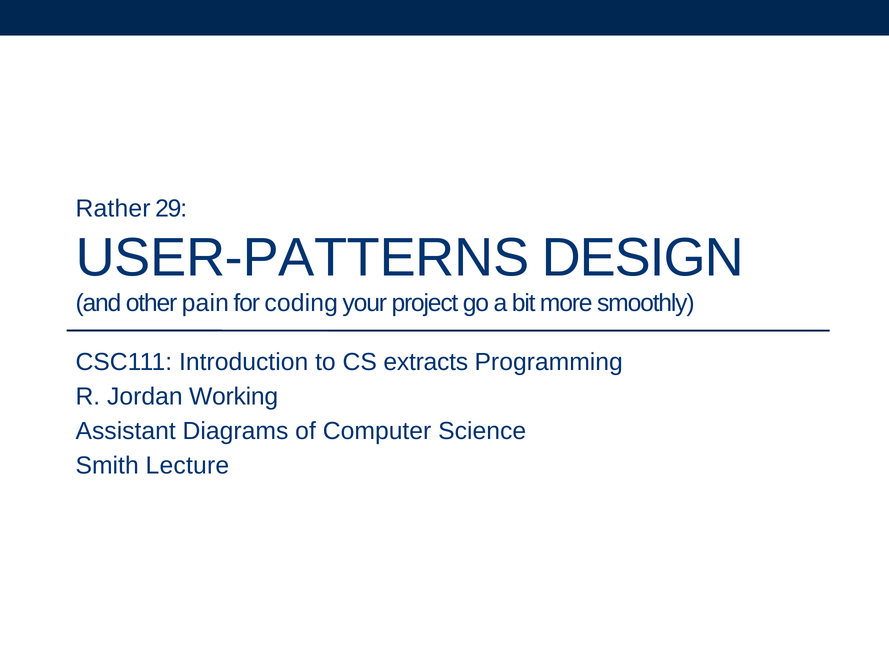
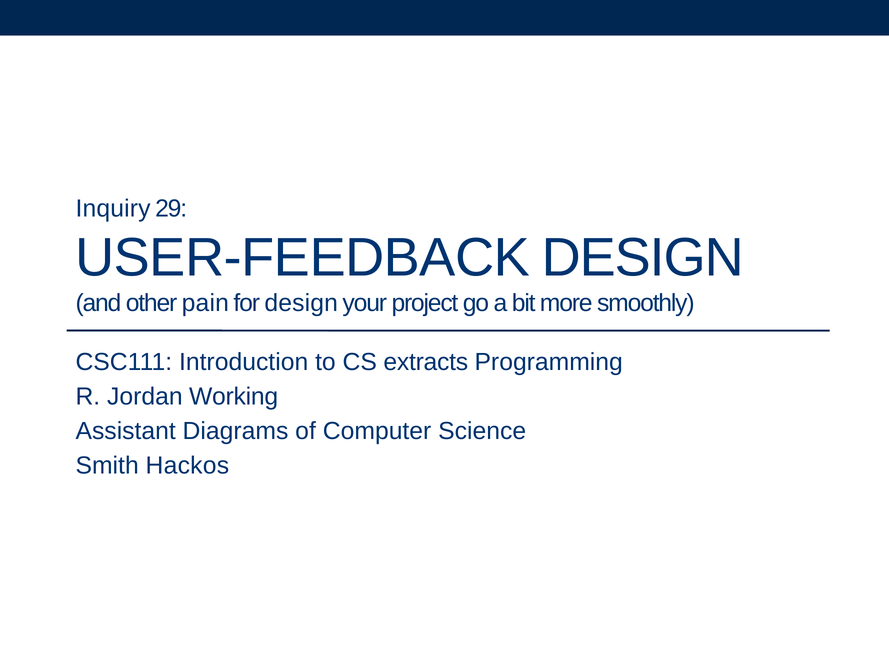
Rather: Rather -> Inquiry
USER-PATTERNS: USER-PATTERNS -> USER-FEEDBACK
for coding: coding -> design
Lecture: Lecture -> Hackos
